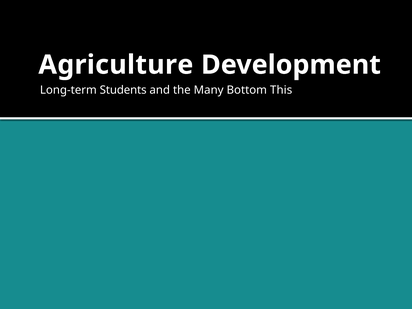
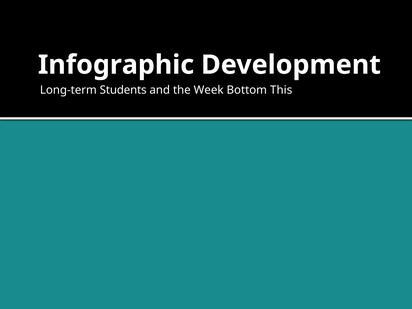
Agriculture: Agriculture -> Infographic
Many: Many -> Week
